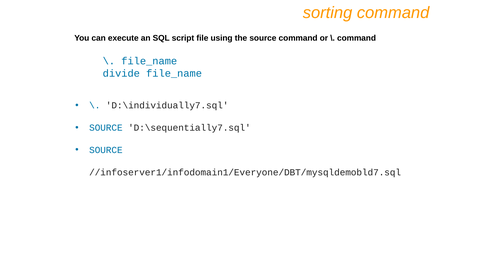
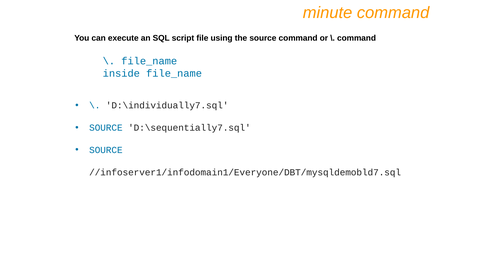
sorting: sorting -> minute
divide: divide -> inside
